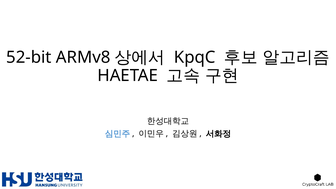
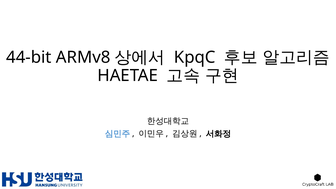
52-bit: 52-bit -> 44-bit
